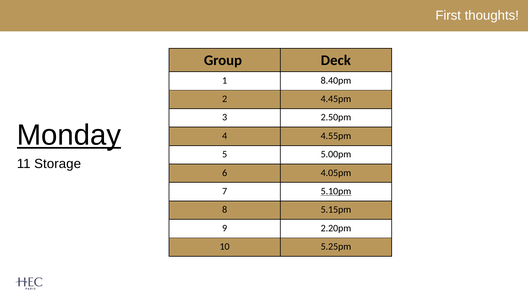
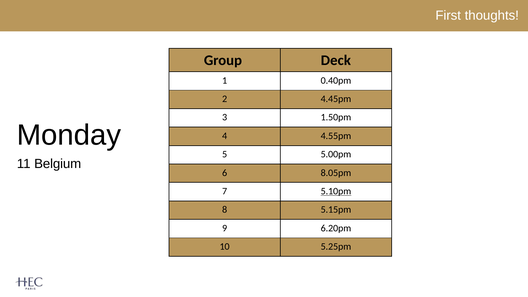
8.40pm: 8.40pm -> 0.40pm
2.50pm: 2.50pm -> 1.50pm
Monday underline: present -> none
Storage: Storage -> Belgium
4.05pm: 4.05pm -> 8.05pm
2.20pm: 2.20pm -> 6.20pm
